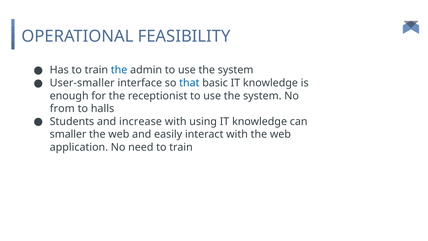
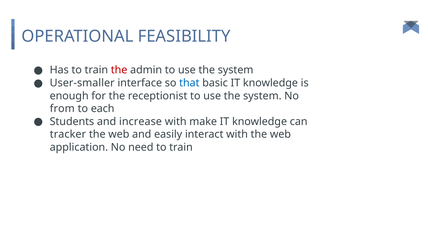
the at (119, 70) colour: blue -> red
halls: halls -> each
using: using -> make
smaller: smaller -> tracker
